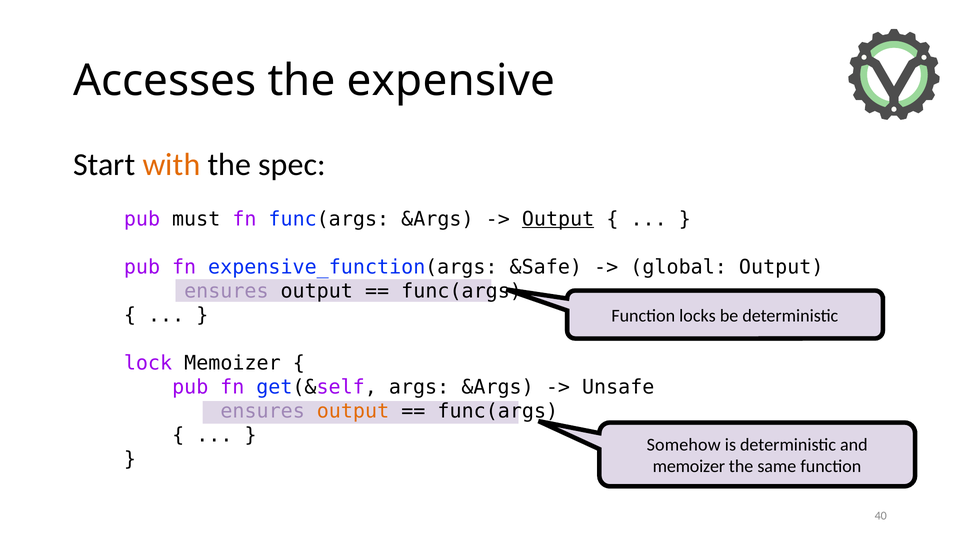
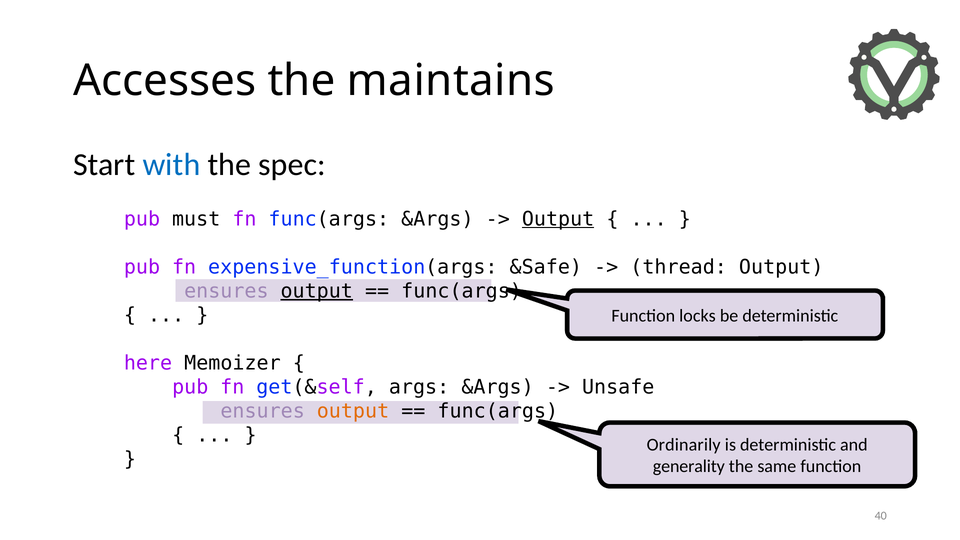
expensive: expensive -> maintains
with colour: orange -> blue
global: global -> thread
output at (317, 291) underline: none -> present
lock: lock -> here
Somehow: Somehow -> Ordinarily
memoizer at (689, 466): memoizer -> generality
